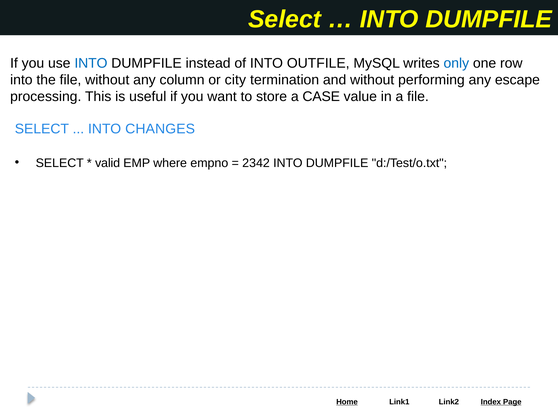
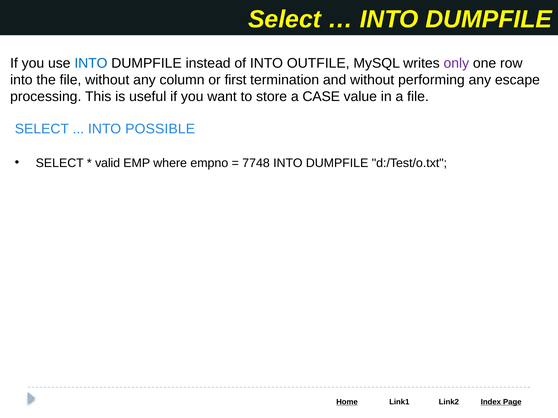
only colour: blue -> purple
city: city -> first
CHANGES: CHANGES -> POSSIBLE
2342: 2342 -> 7748
